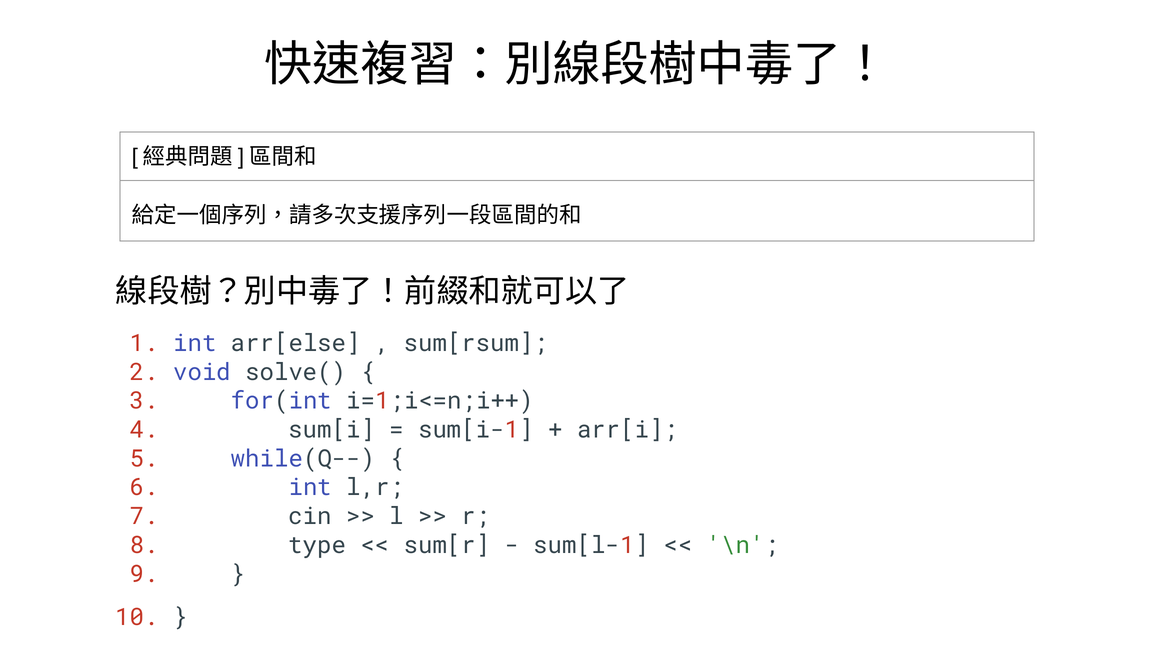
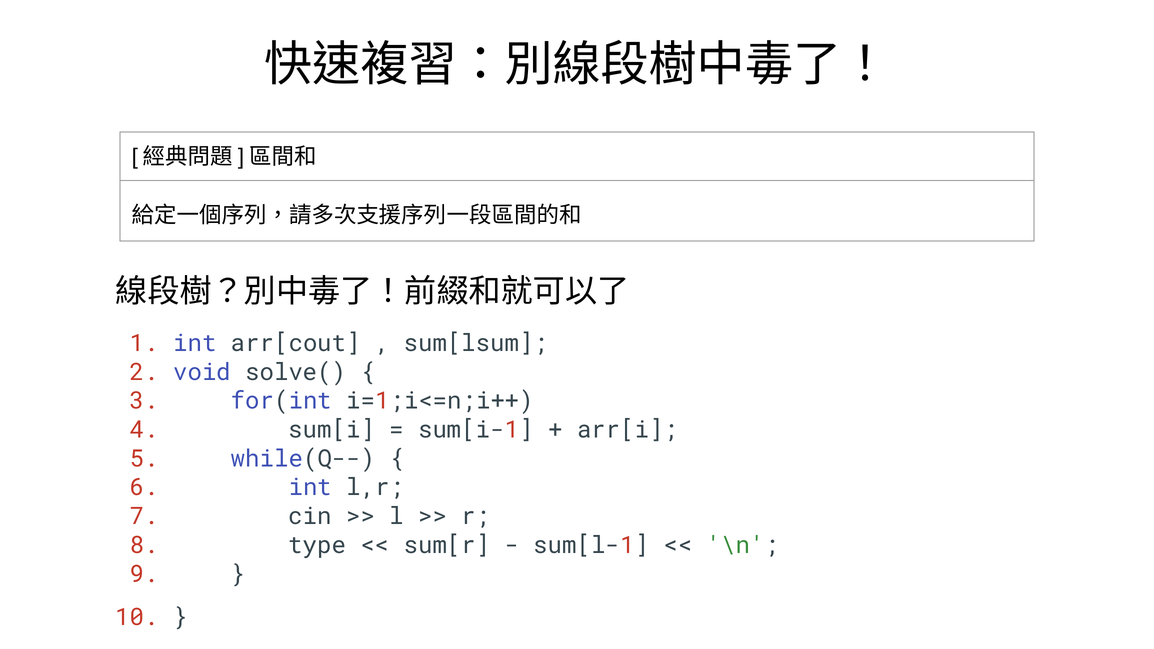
arr[else: arr[else -> arr[cout
sum[rsum: sum[rsum -> sum[lsum
